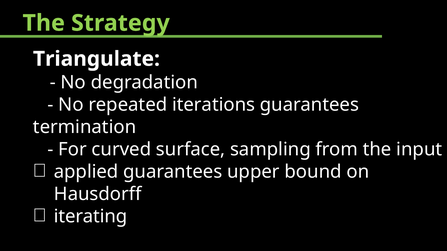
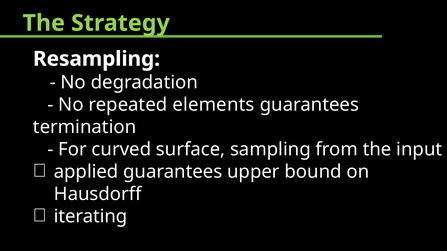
Triangulate: Triangulate -> Resampling
iterations: iterations -> elements
